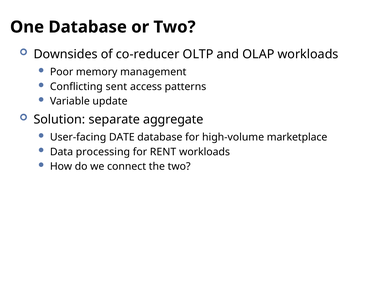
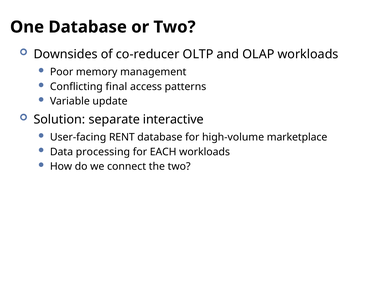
sent: sent -> final
aggregate: aggregate -> interactive
DATE: DATE -> RENT
RENT: RENT -> EACH
